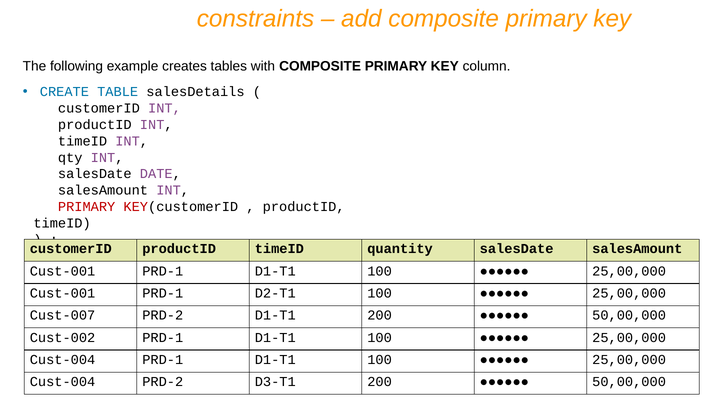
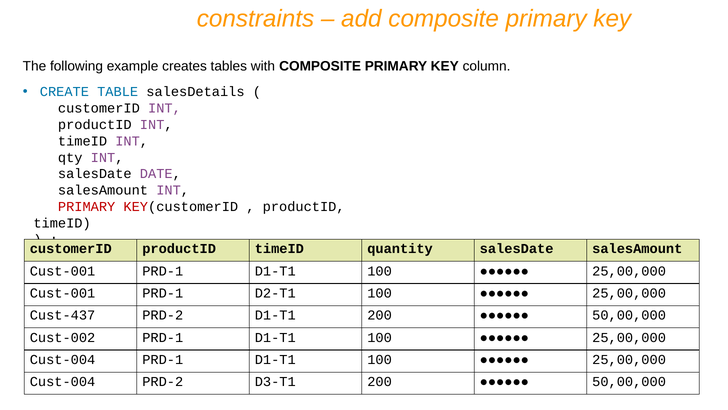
Cust-007: Cust-007 -> Cust-437
